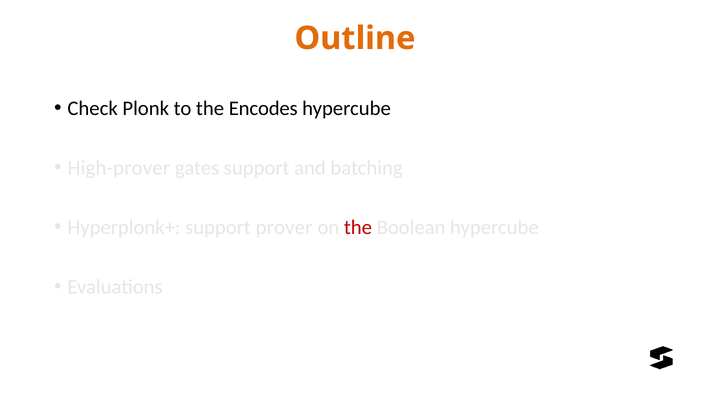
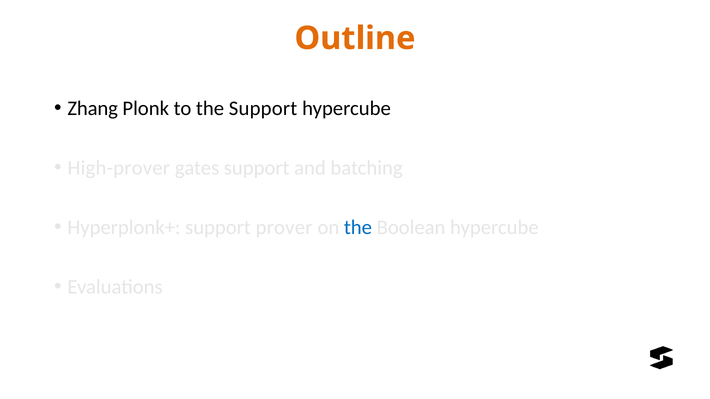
Check: Check -> Zhang
the Encodes: Encodes -> Support
the at (358, 227) colour: red -> blue
